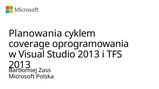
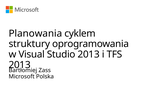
coverage: coverage -> struktury
